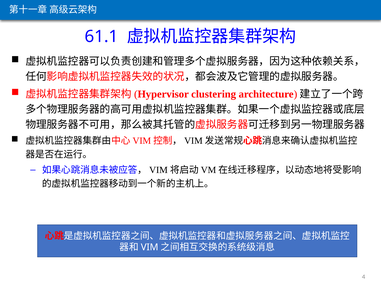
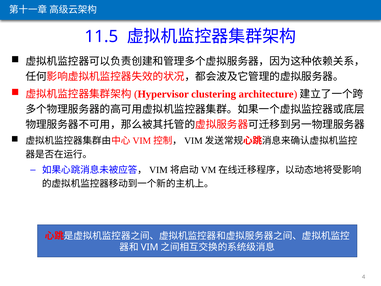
61.1: 61.1 -> 11.5
